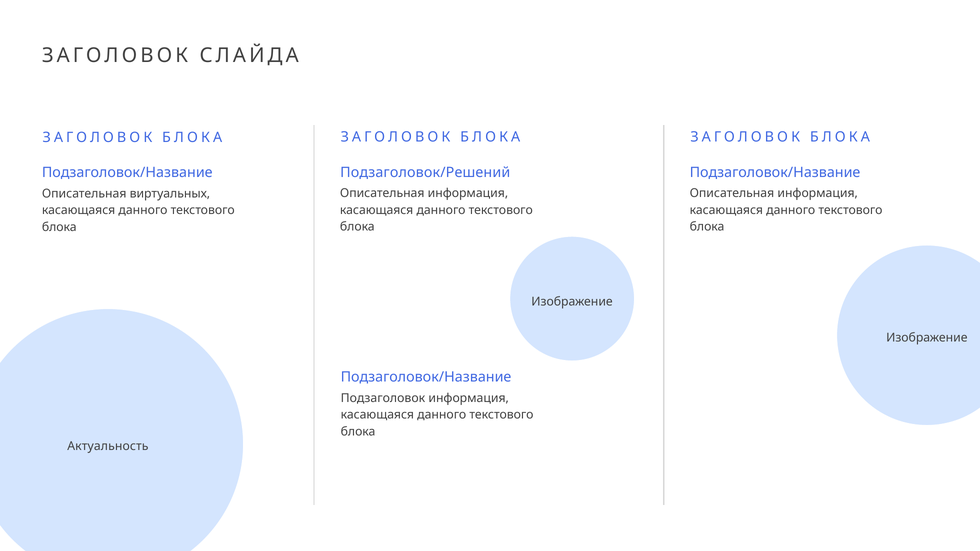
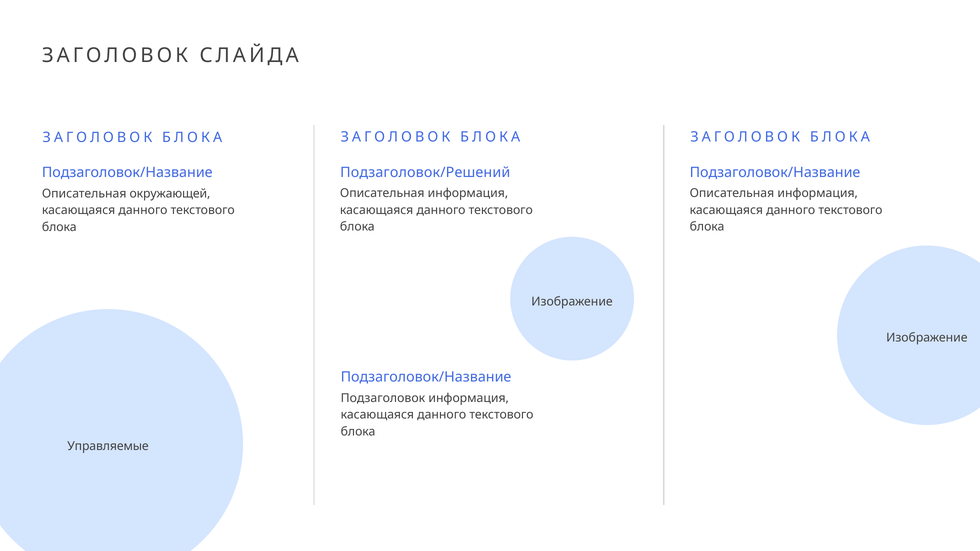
виртуальных: виртуальных -> окружающей
Актуальность: Актуальность -> Управляемые
